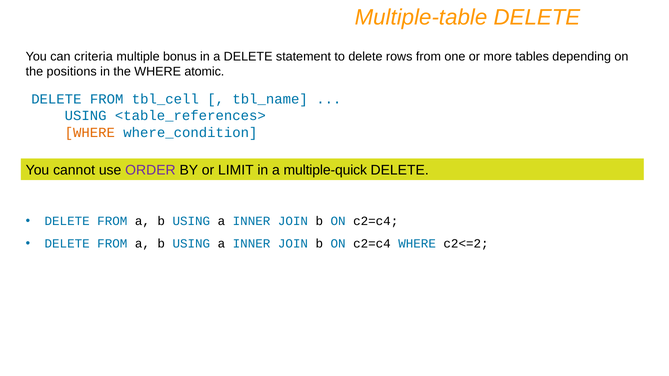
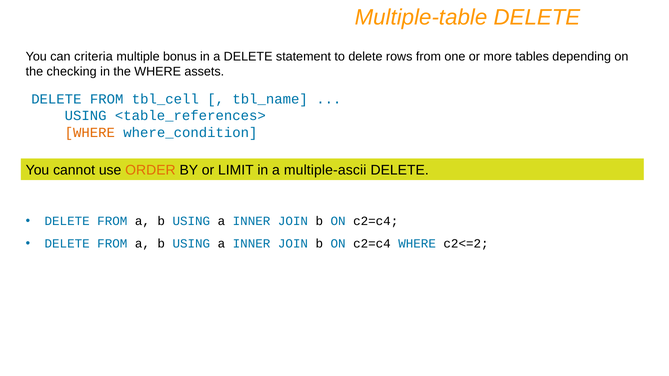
positions: positions -> checking
atomic: atomic -> assets
ORDER colour: purple -> orange
multiple-quick: multiple-quick -> multiple-ascii
